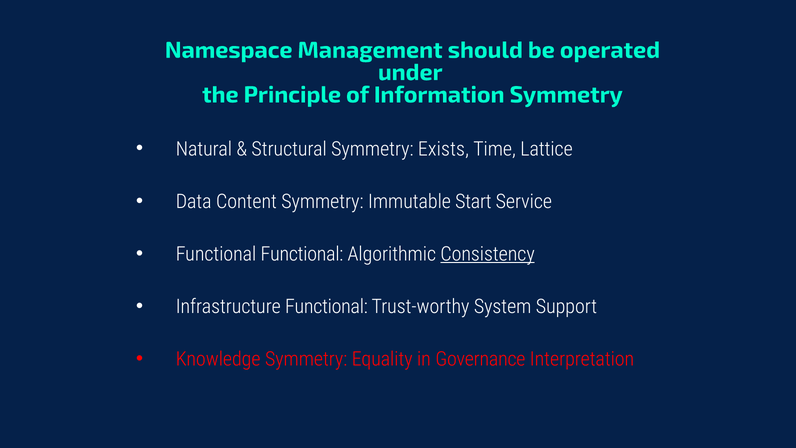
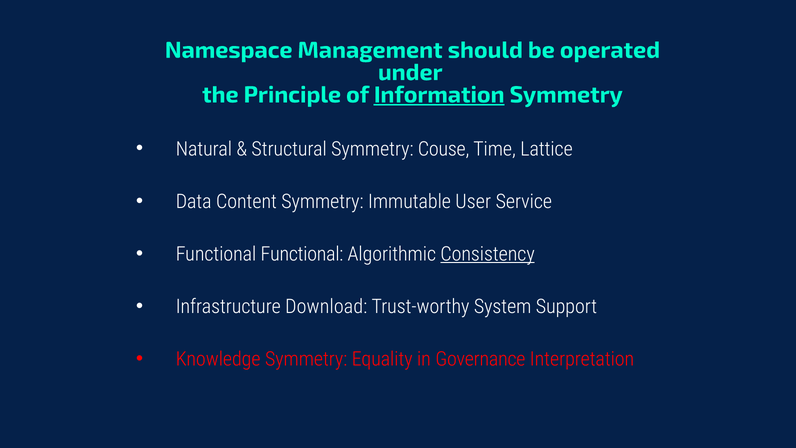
Information underline: none -> present
Exists: Exists -> Couse
Start: Start -> User
Infrastructure Functional: Functional -> Download
